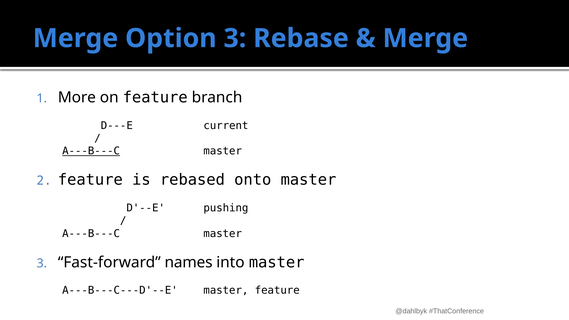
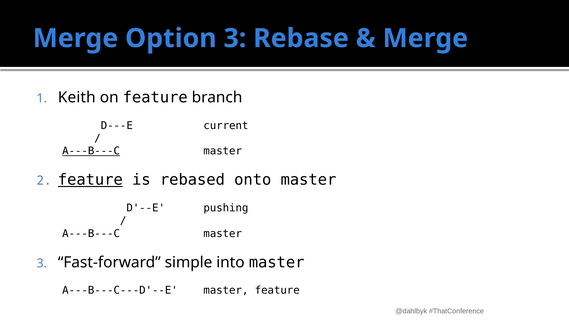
More: More -> Keith
feature at (90, 180) underline: none -> present
names: names -> simple
